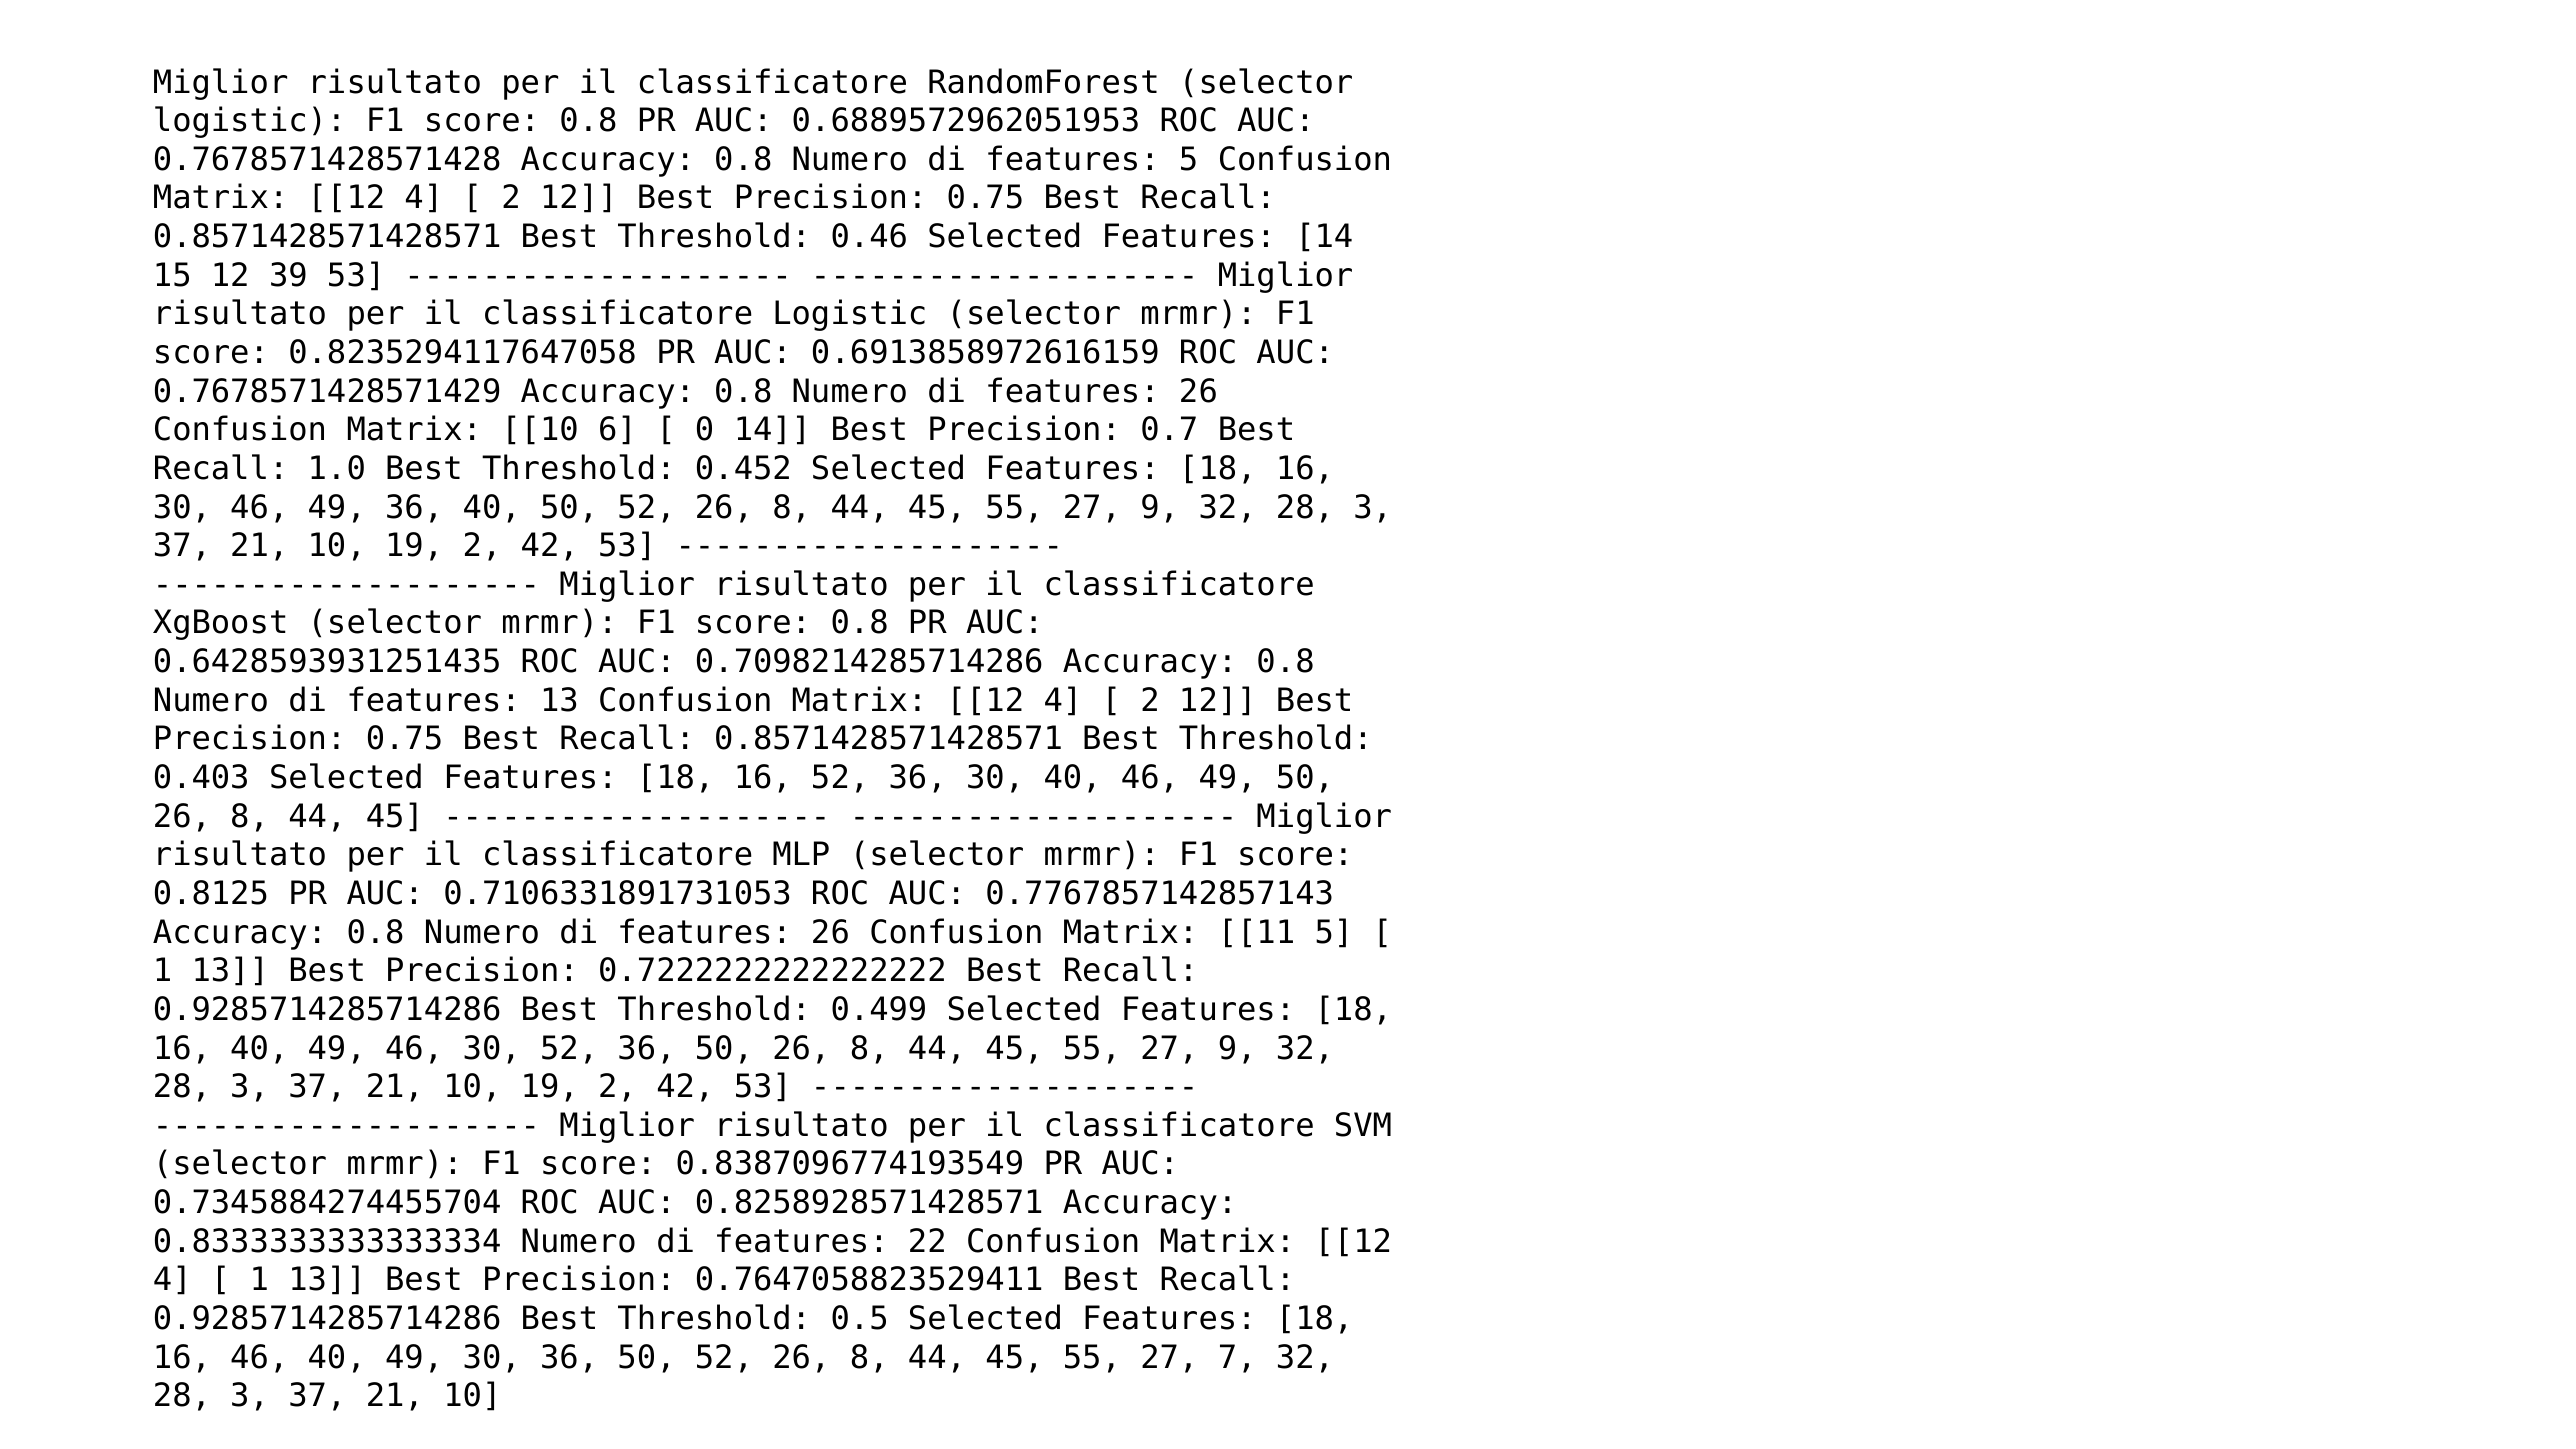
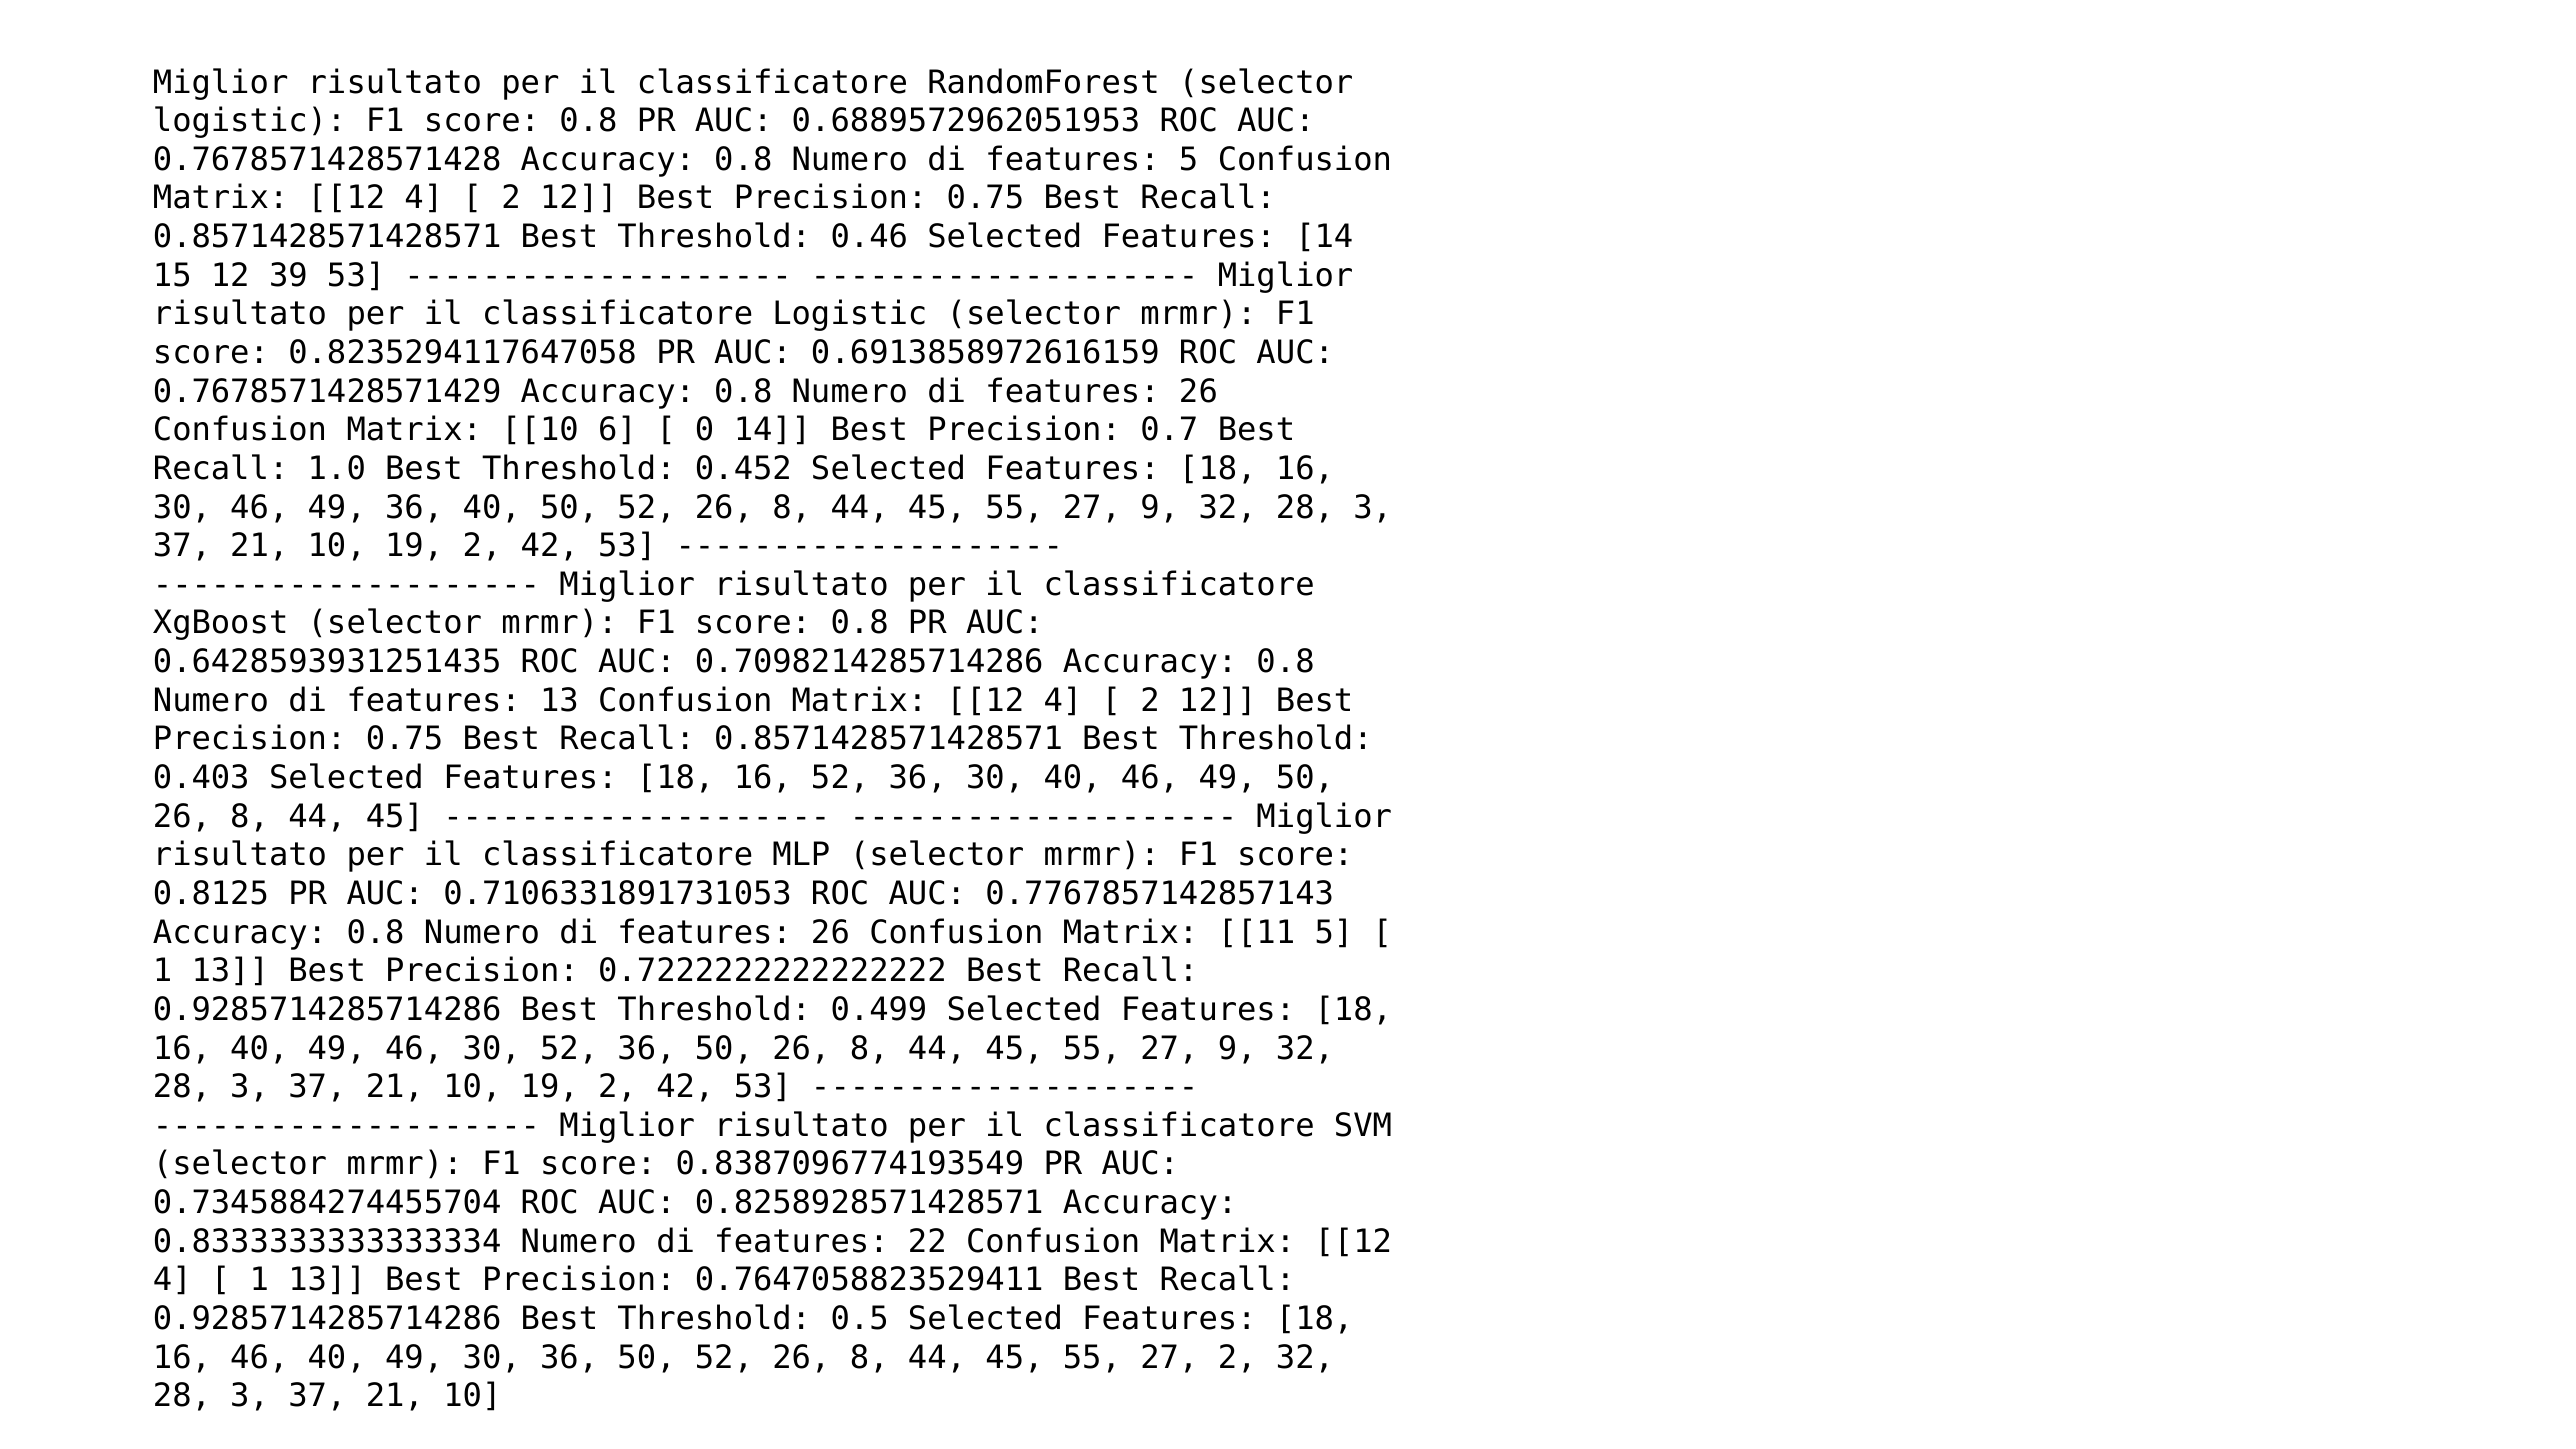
27 7: 7 -> 2
